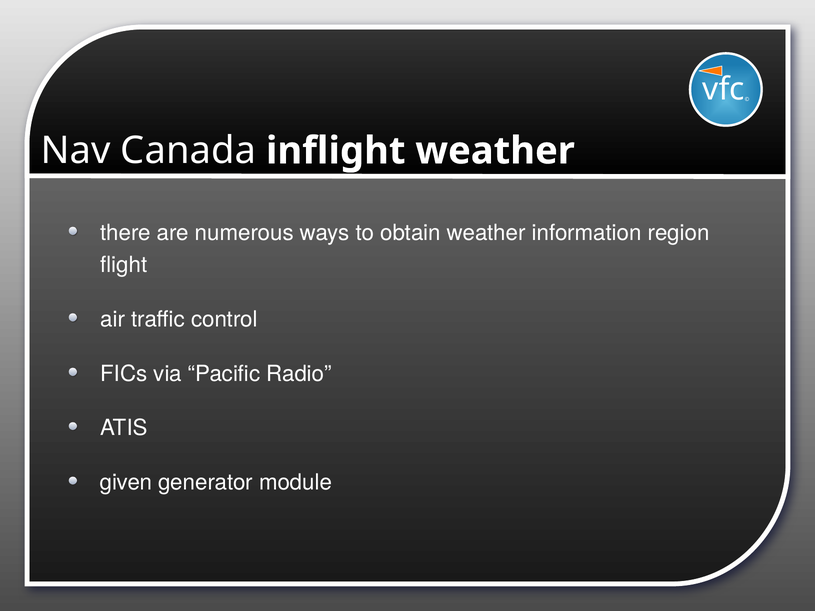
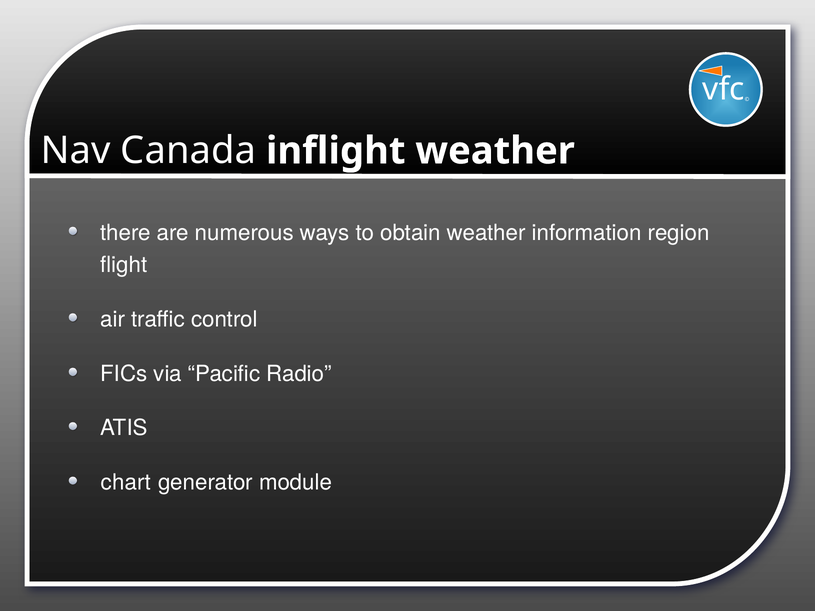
given: given -> chart
